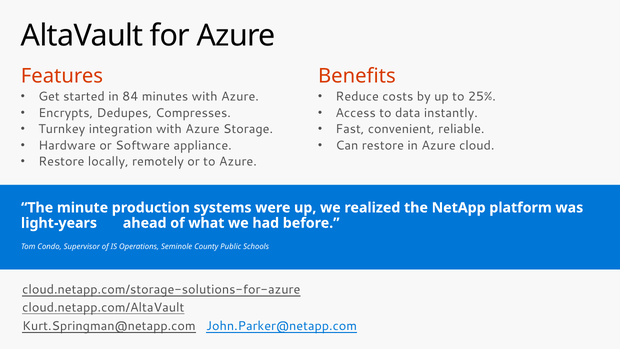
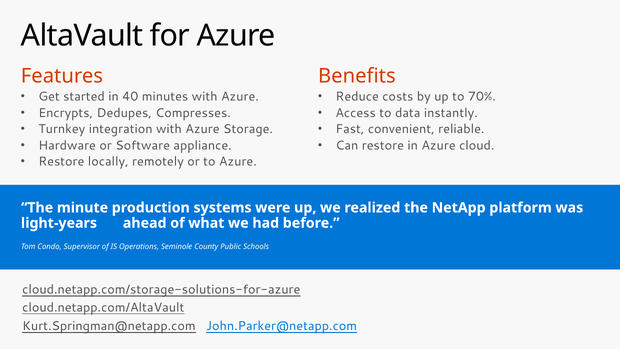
84: 84 -> 40
25%: 25% -> 70%
